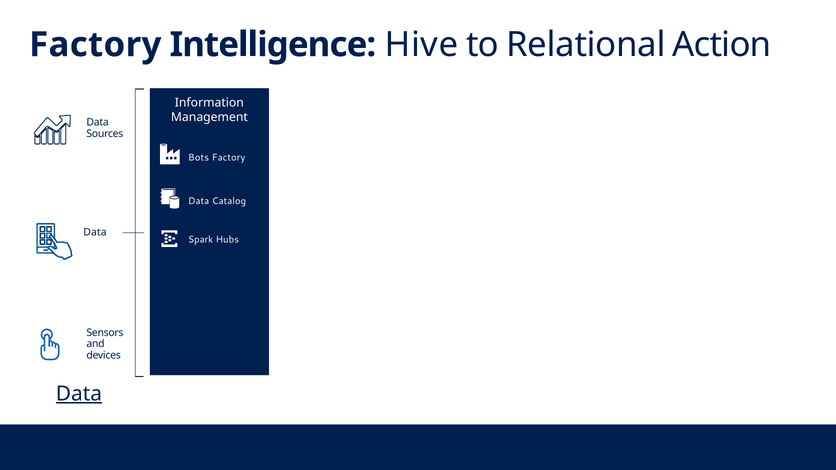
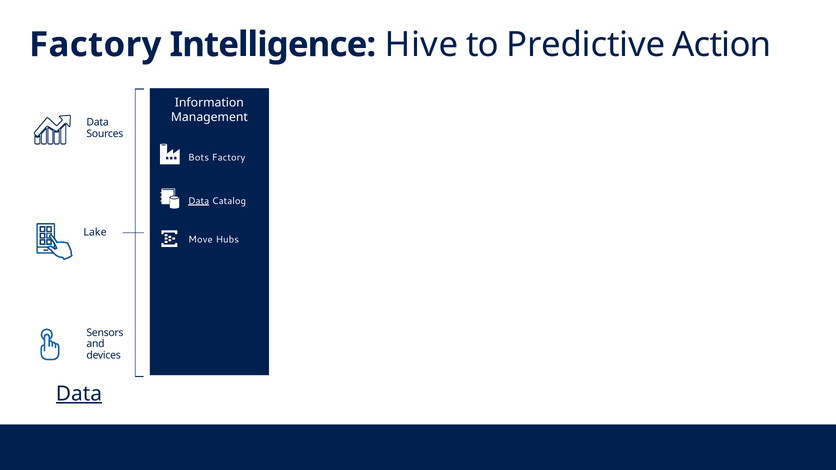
Relational: Relational -> Predictive
Data at (199, 201) underline: none -> present
Data at (95, 232): Data -> Lake
Spark: Spark -> Move
